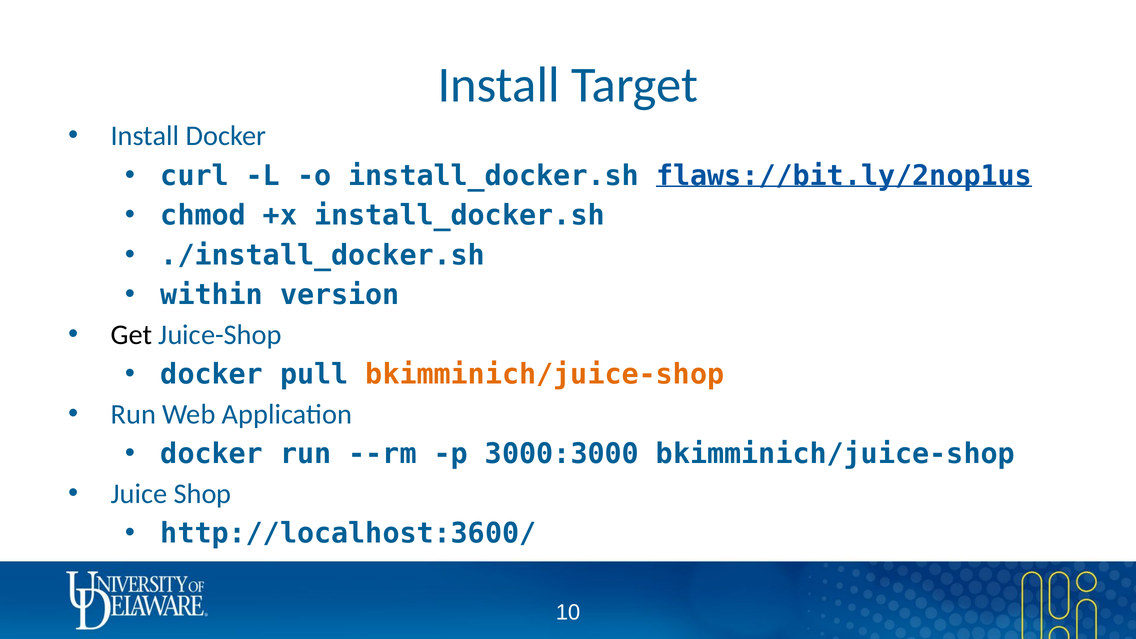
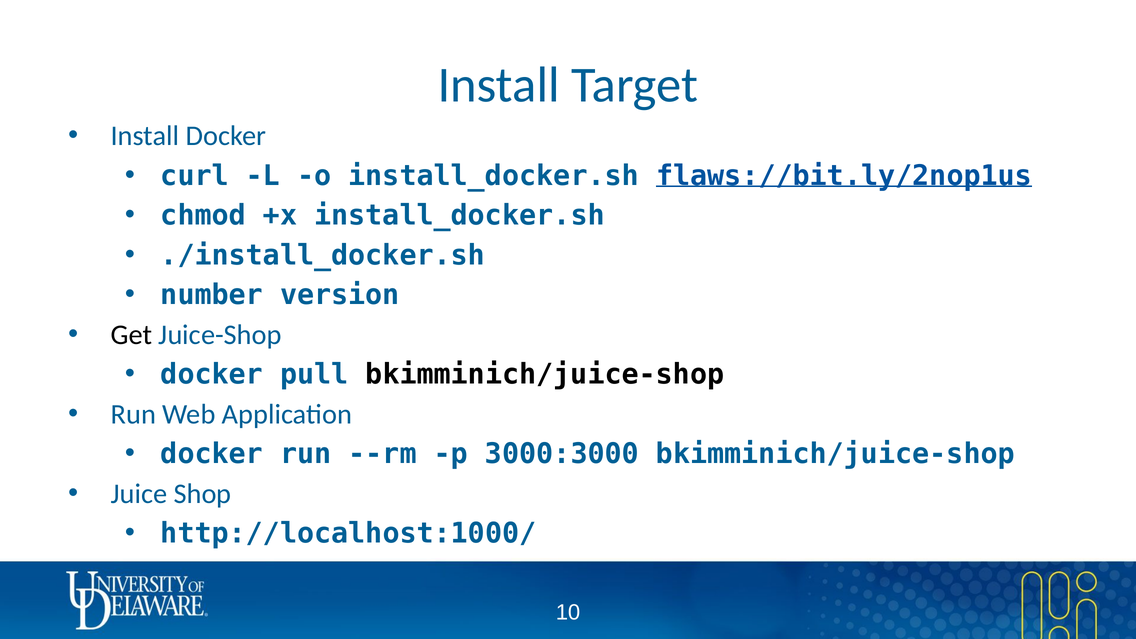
within: within -> number
bkimminich/juice-shop at (545, 374) colour: orange -> black
http://localhost:3600/: http://localhost:3600/ -> http://localhost:1000/
